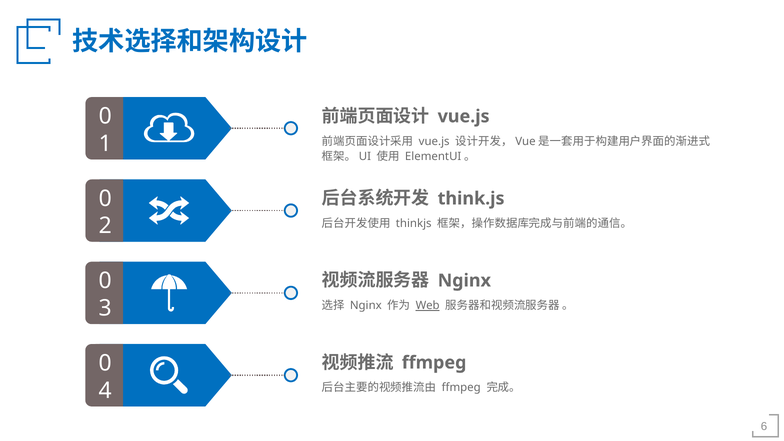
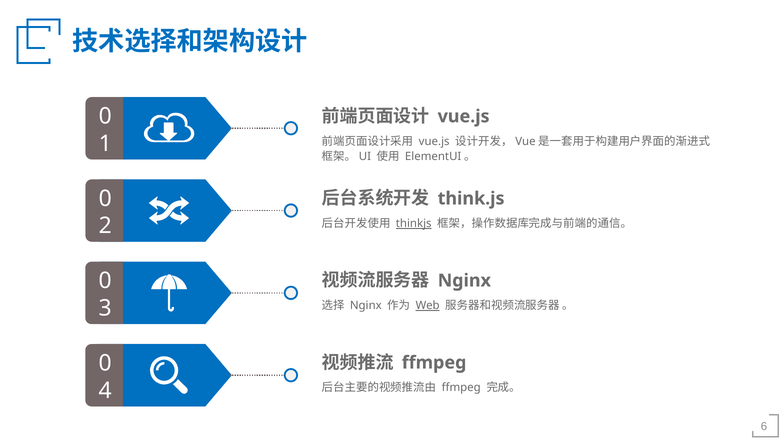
thinkjs underline: none -> present
